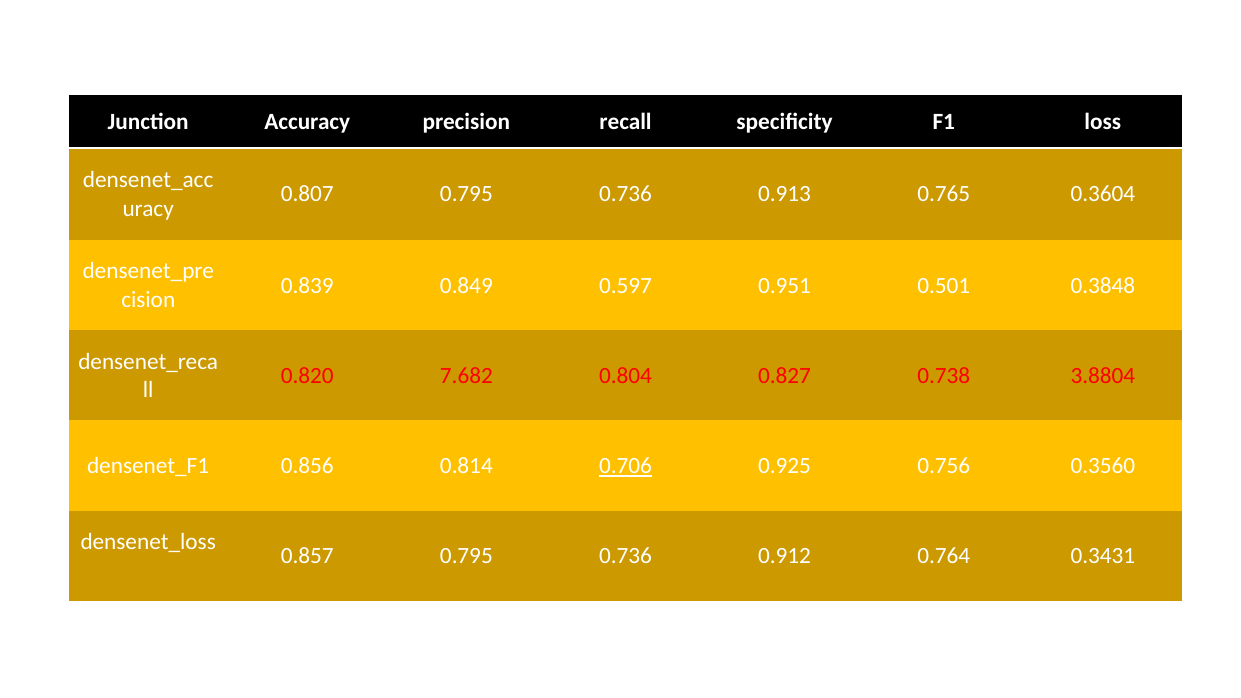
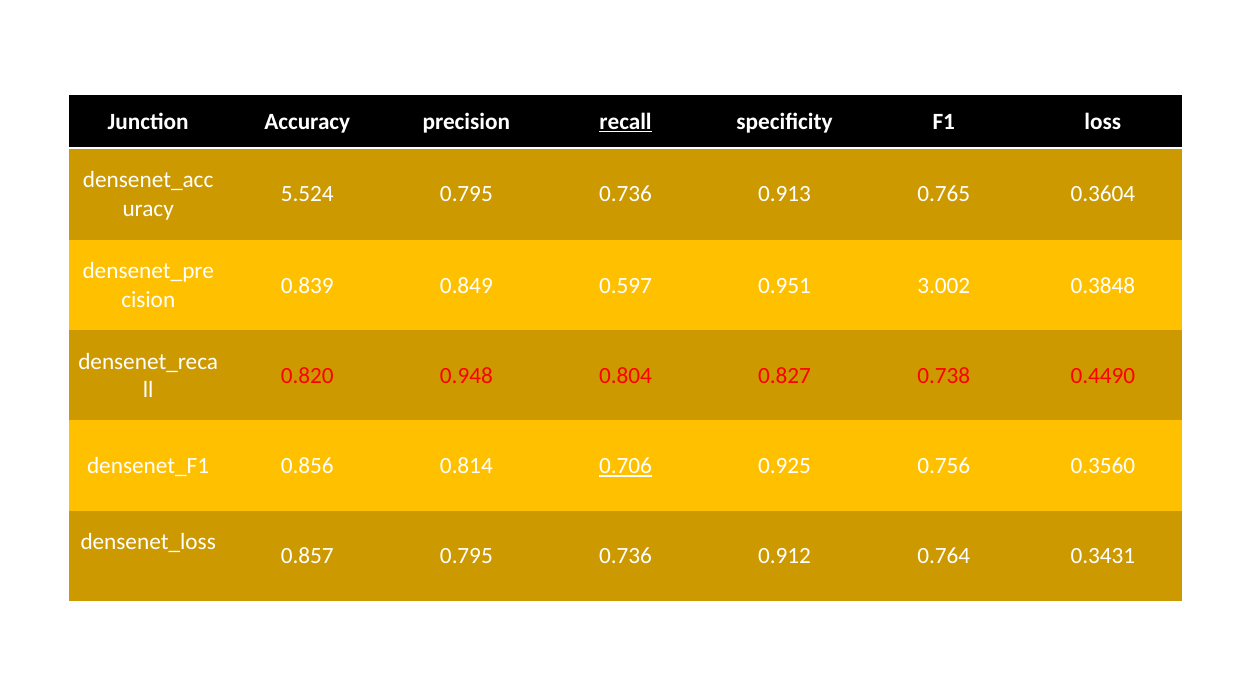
recall underline: none -> present
0.807: 0.807 -> 5.524
0.501: 0.501 -> 3.002
7.682: 7.682 -> 0.948
3.8804: 3.8804 -> 0.4490
